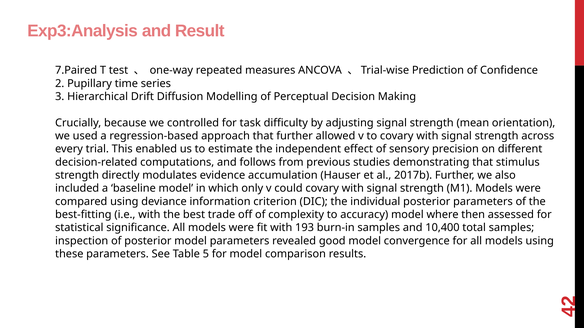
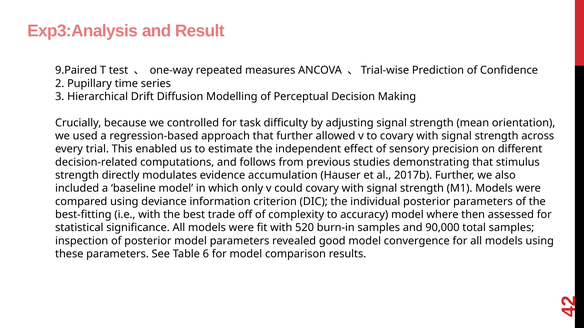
7.Paired: 7.Paired -> 9.Paired
193: 193 -> 520
10,400: 10,400 -> 90,000
5: 5 -> 6
